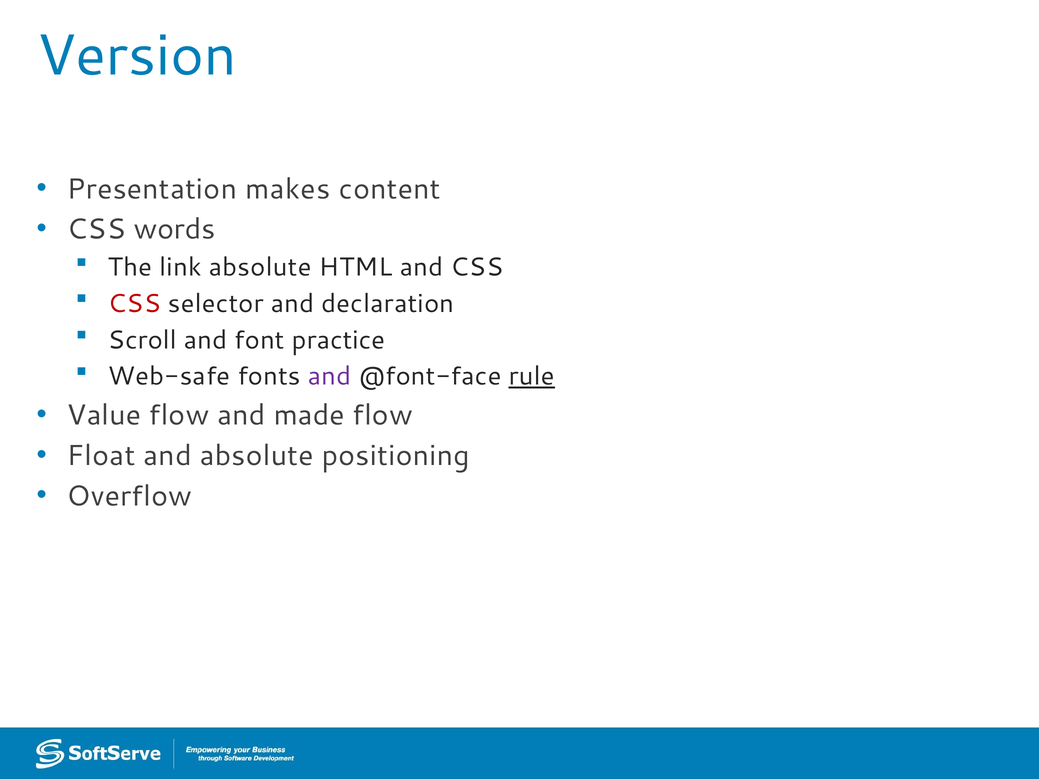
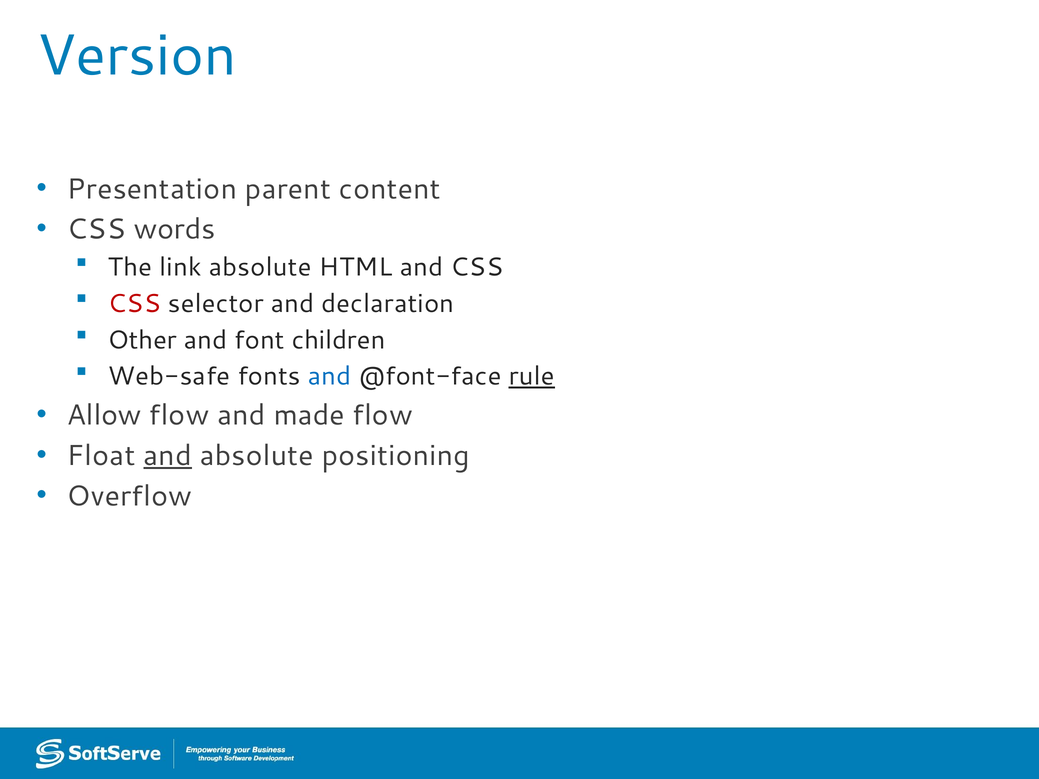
makes: makes -> parent
Scroll: Scroll -> Other
practice: practice -> children
and at (330, 376) colour: purple -> blue
Value: Value -> Allow
and at (168, 456) underline: none -> present
